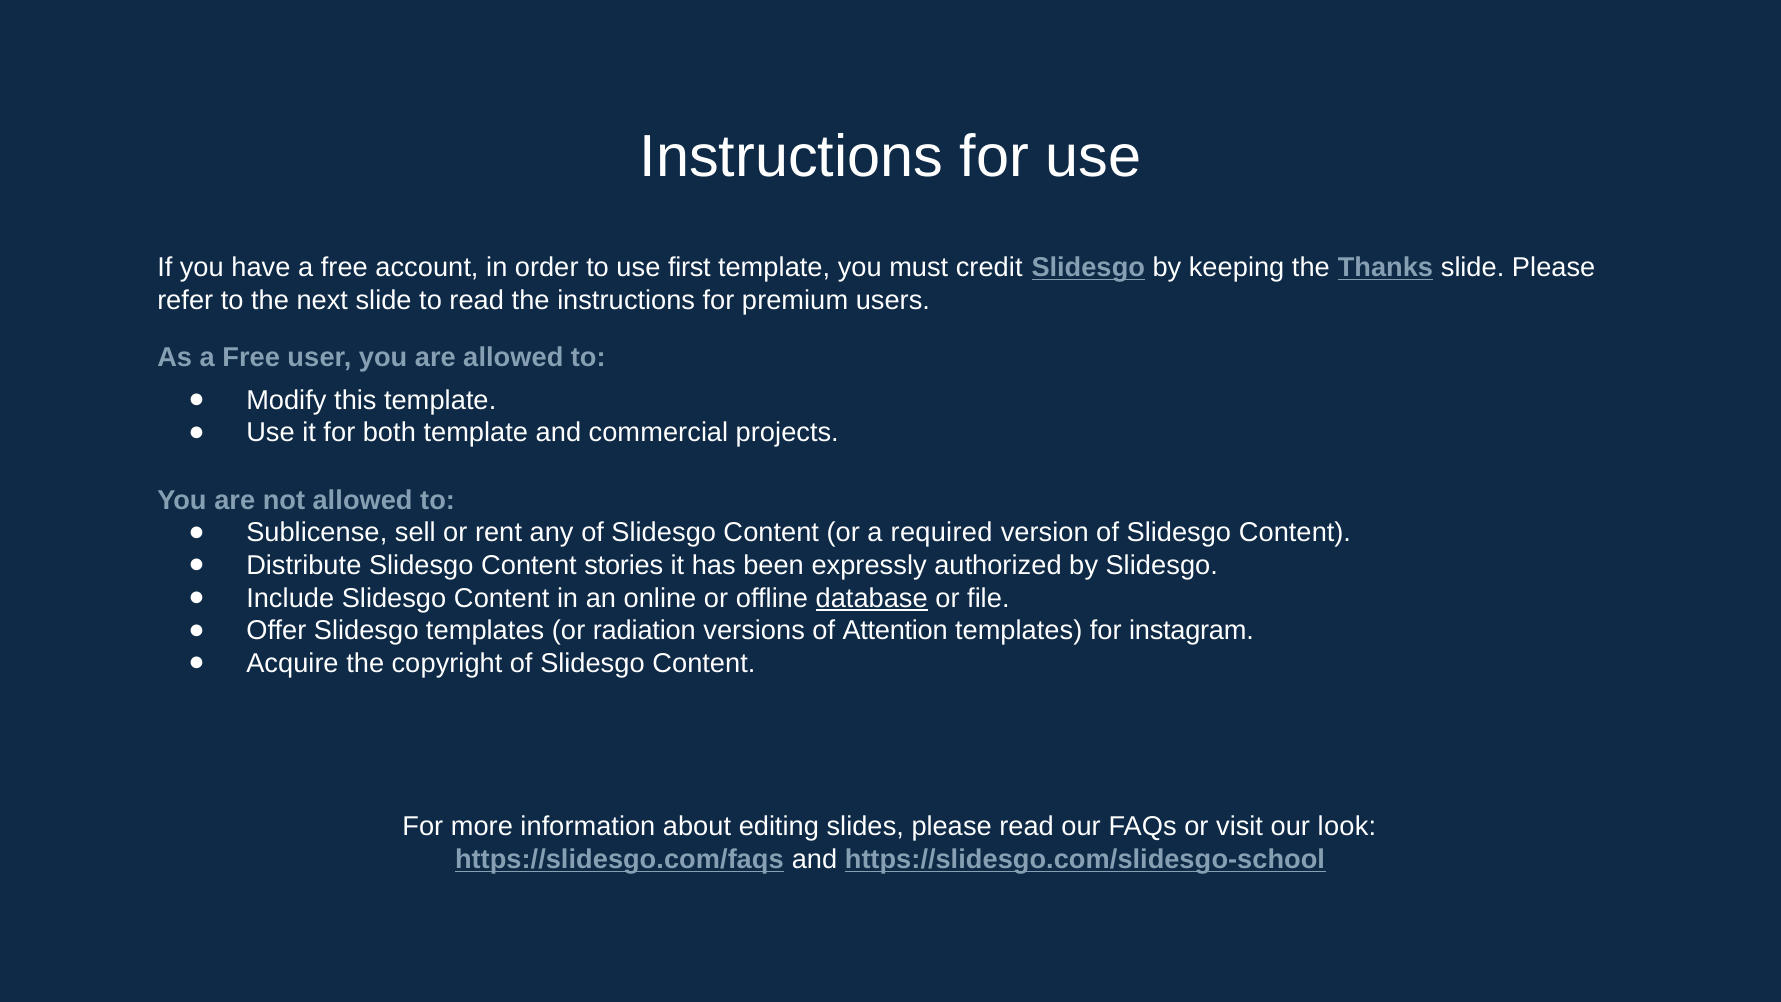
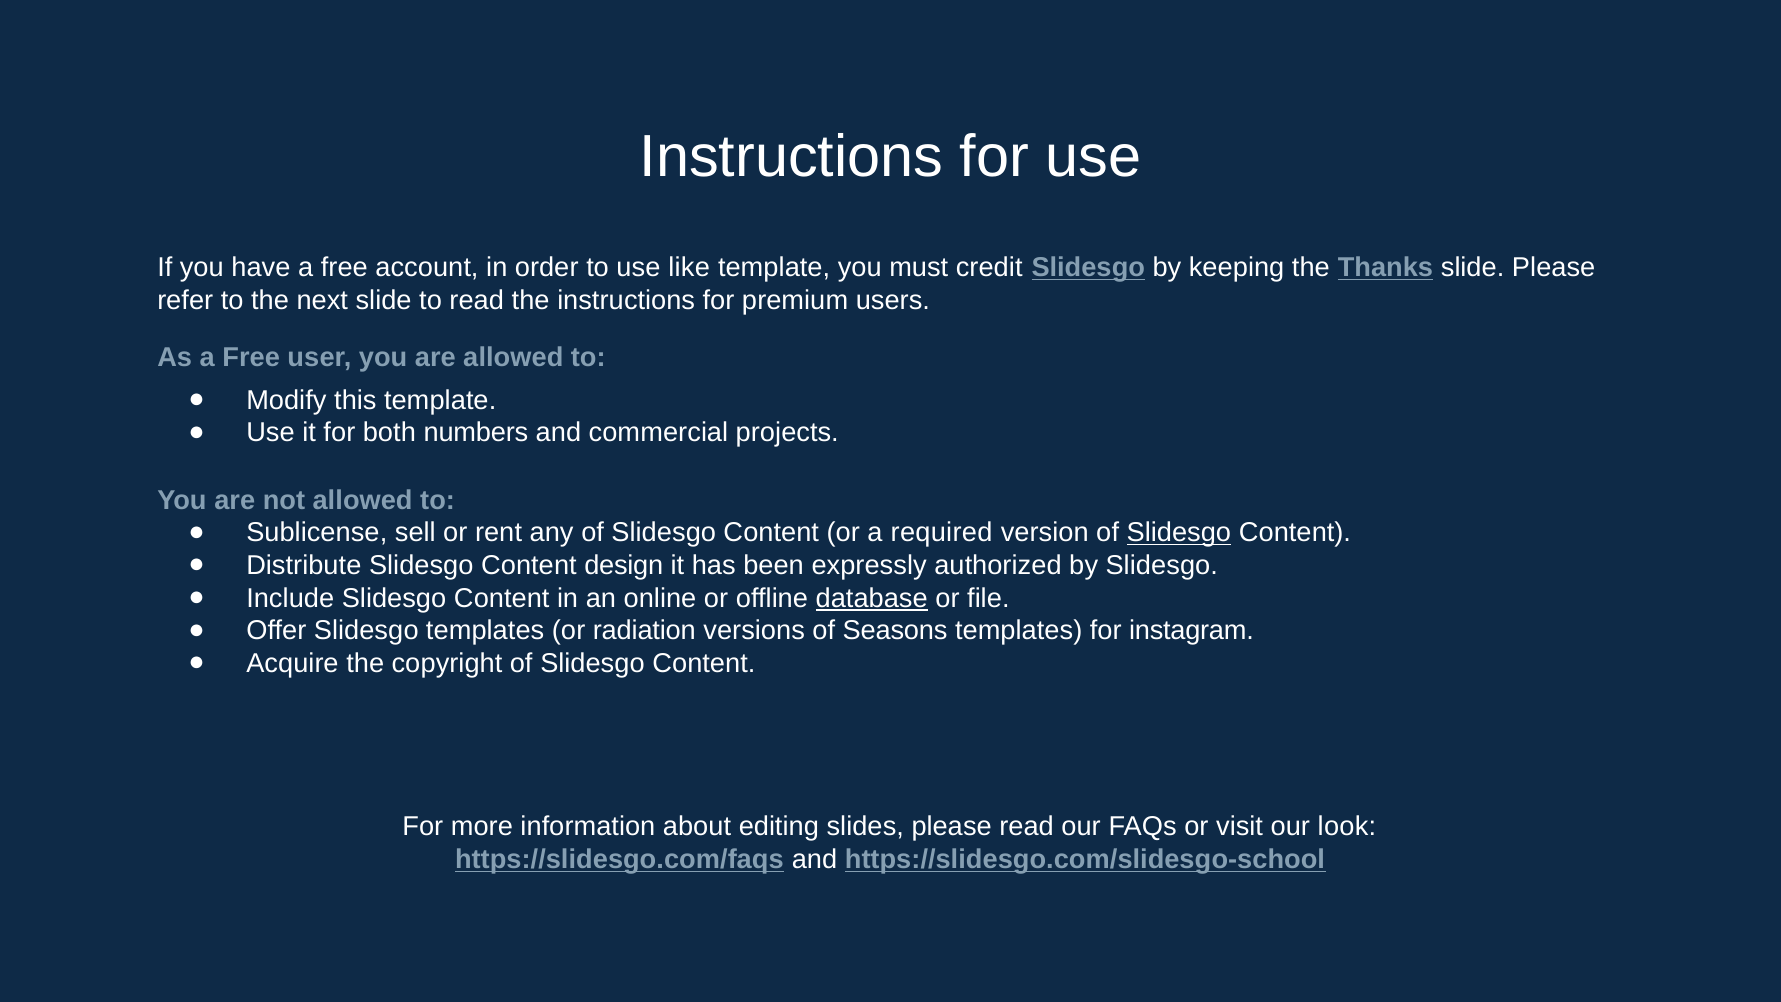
first: first -> like
both template: template -> numbers
Slidesgo at (1179, 533) underline: none -> present
stories: stories -> design
Attention: Attention -> Seasons
